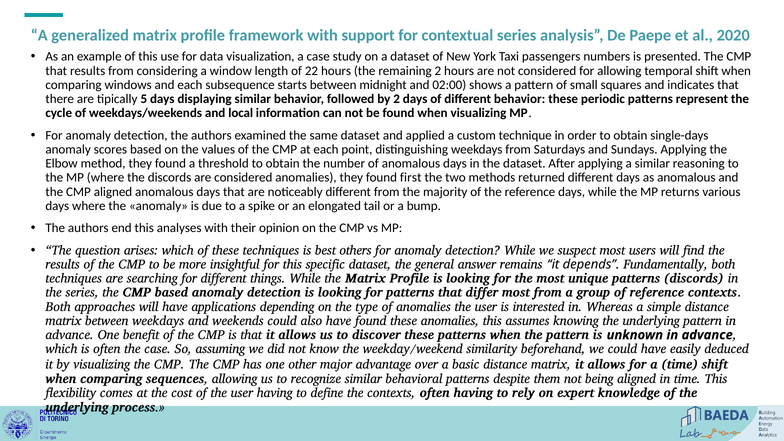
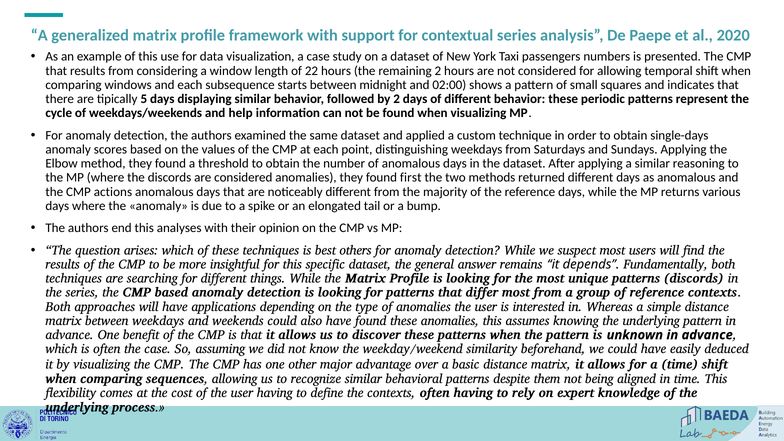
local: local -> help
CMP aligned: aligned -> actions
